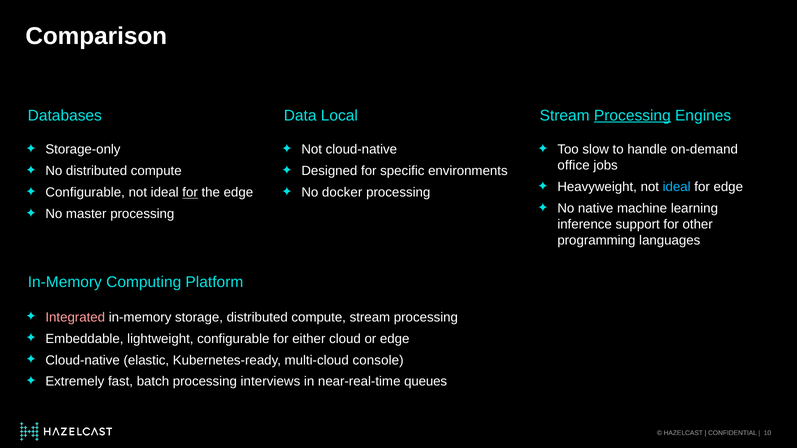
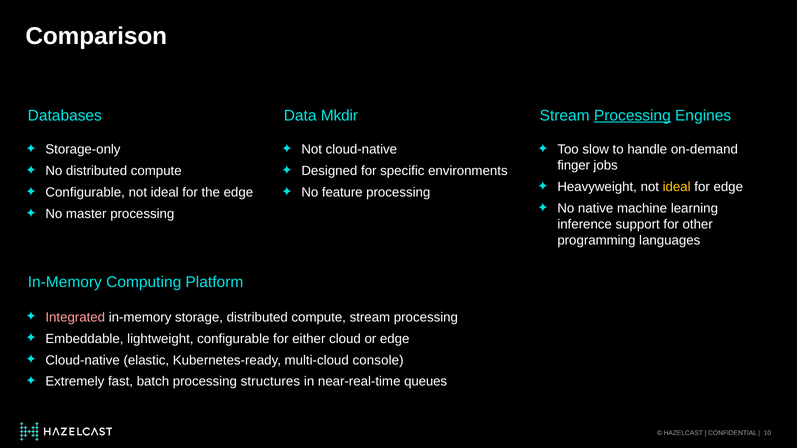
Local: Local -> Mkdir
office: office -> finger
ideal at (677, 187) colour: light blue -> yellow
docker: docker -> feature
for at (190, 193) underline: present -> none
interviews: interviews -> structures
